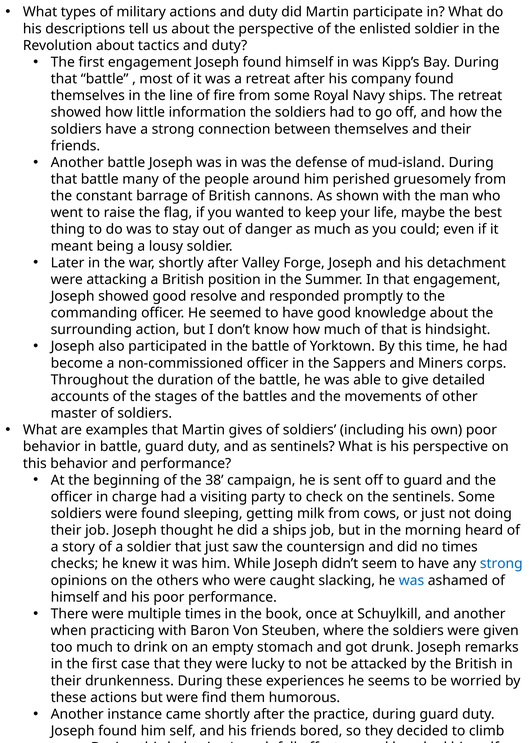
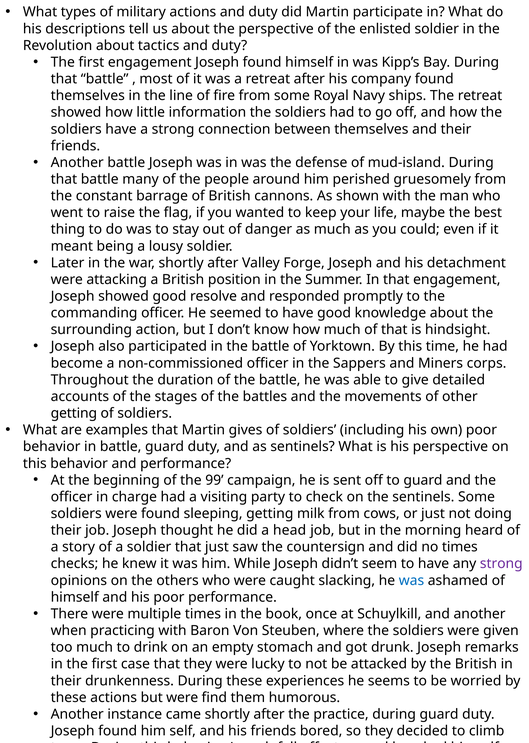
master at (74, 413): master -> getting
38: 38 -> 99
a ships: ships -> head
strong at (501, 563) colour: blue -> purple
